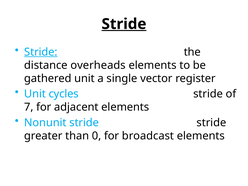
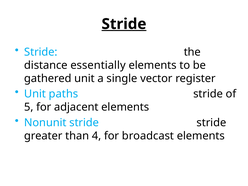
Stride at (41, 52) underline: present -> none
overheads: overheads -> essentially
cycles: cycles -> paths
7: 7 -> 5
0: 0 -> 4
